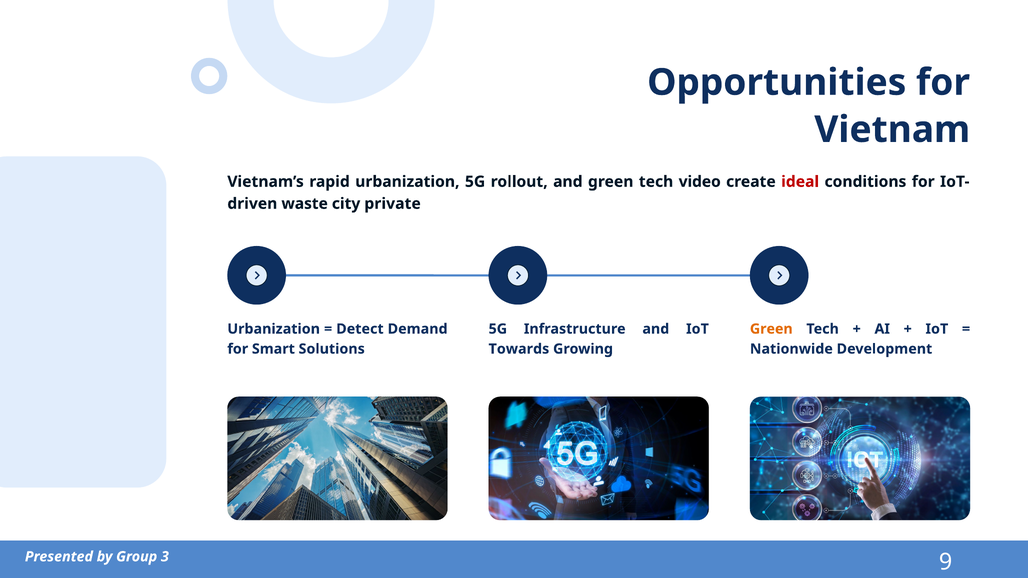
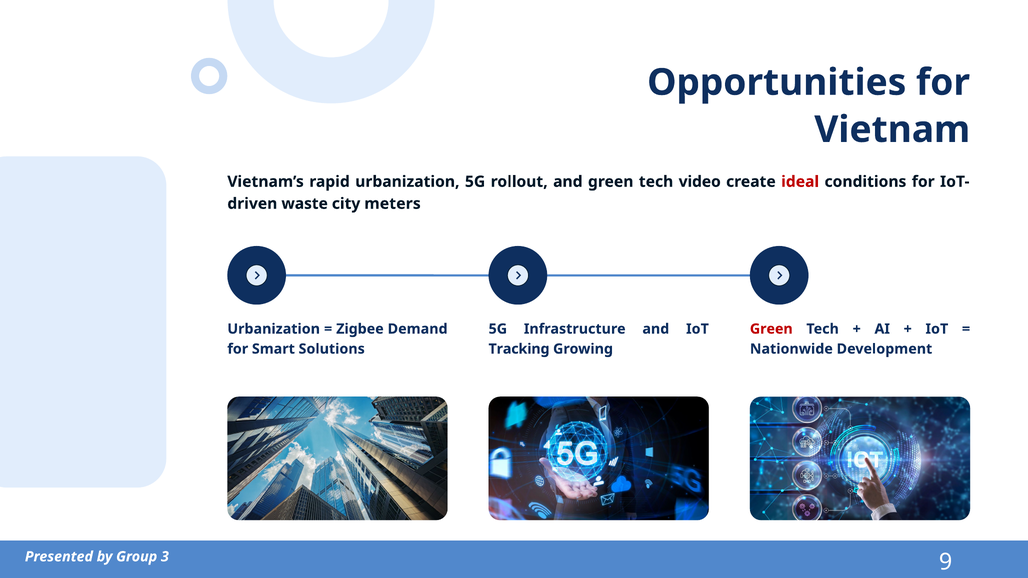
private: private -> meters
Detect: Detect -> Zigbee
Green at (771, 329) colour: orange -> red
Towards: Towards -> Tracking
